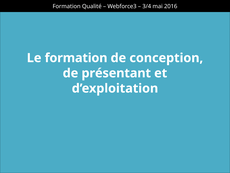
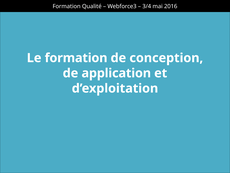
présentant: présentant -> application
